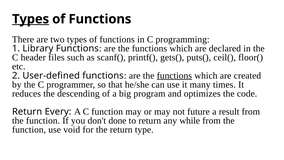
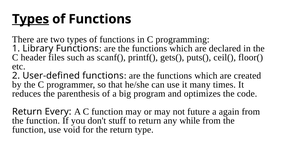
functions at (174, 75) underline: present -> none
descending: descending -> parenthesis
result: result -> again
done: done -> stuff
